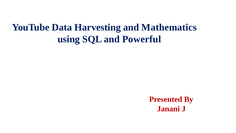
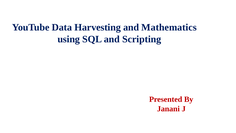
Powerful: Powerful -> Scripting
